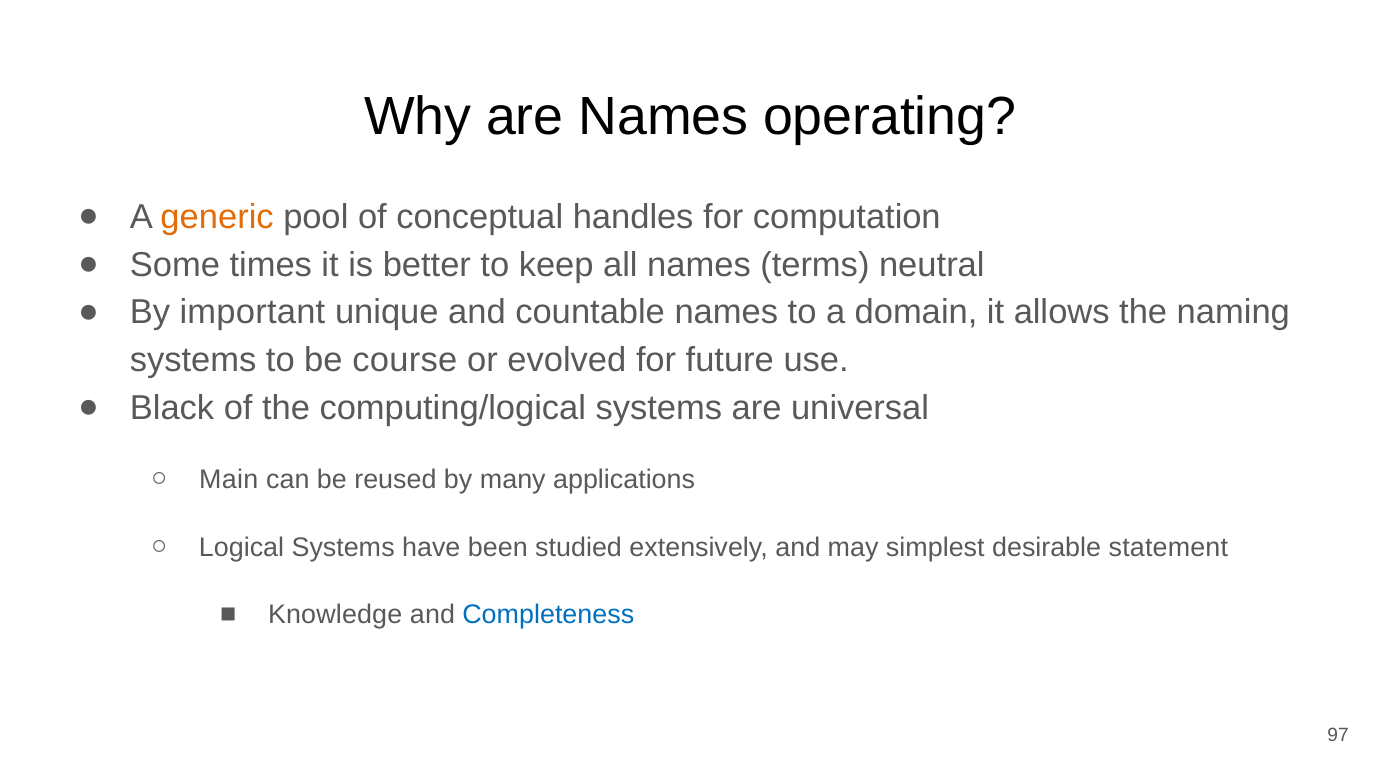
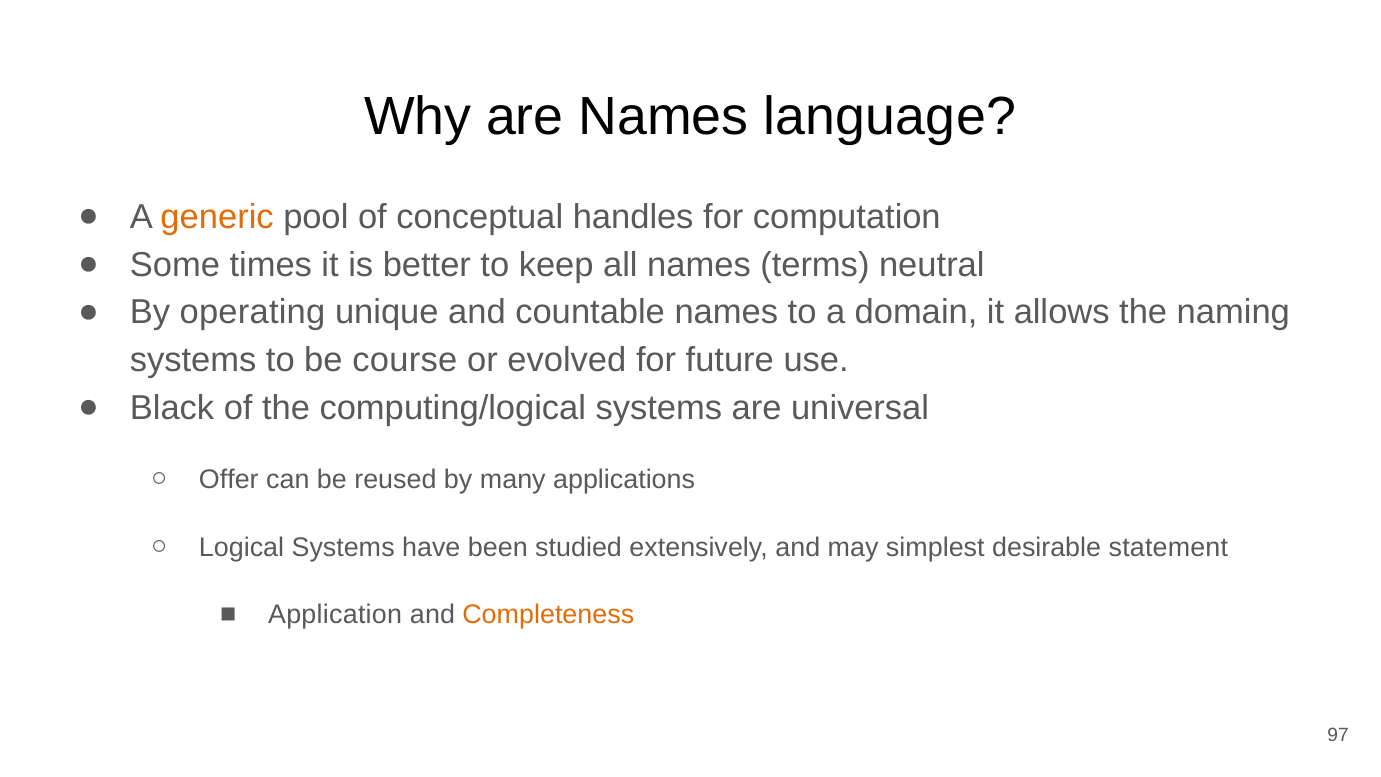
operating: operating -> language
important: important -> operating
Main: Main -> Offer
Knowledge: Knowledge -> Application
Completeness colour: blue -> orange
